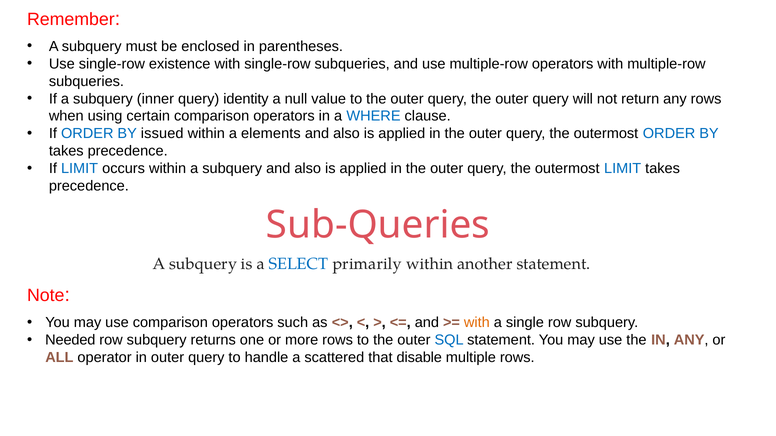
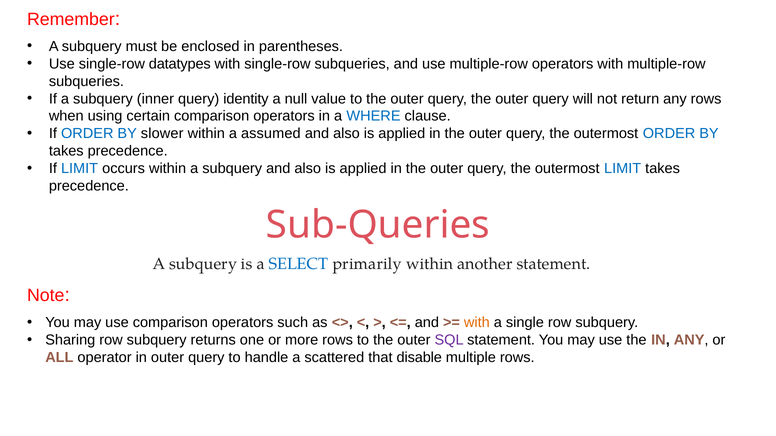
existence: existence -> datatypes
issued: issued -> slower
elements: elements -> assumed
Needed: Needed -> Sharing
SQL colour: blue -> purple
